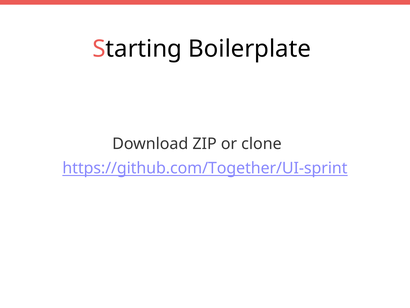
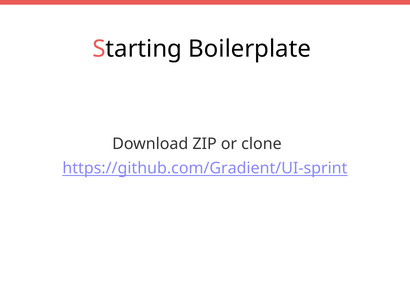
https://github.com/Together/UI-sprint: https://github.com/Together/UI-sprint -> https://github.com/Gradient/UI-sprint
